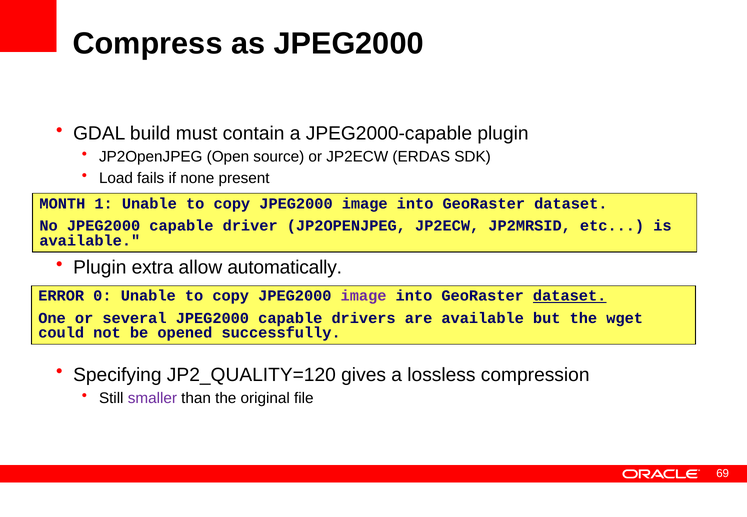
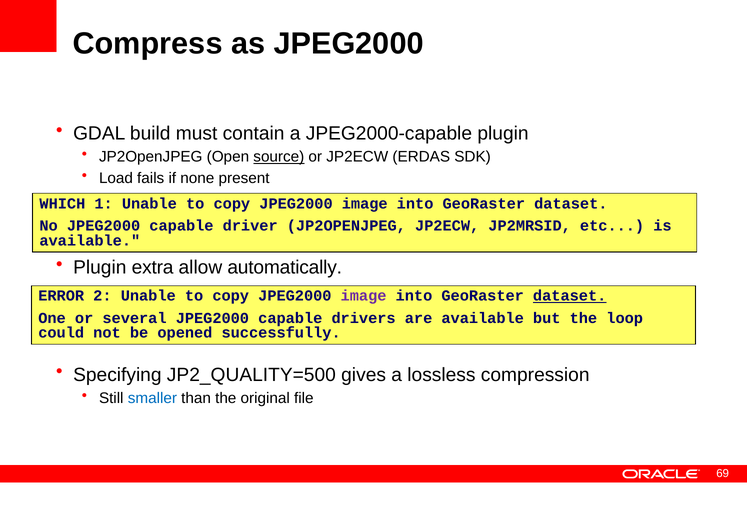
source underline: none -> present
MONTH: MONTH -> WHICH
0: 0 -> 2
wget: wget -> loop
JP2_QUALITY=120: JP2_QUALITY=120 -> JP2_QUALITY=500
smaller colour: purple -> blue
